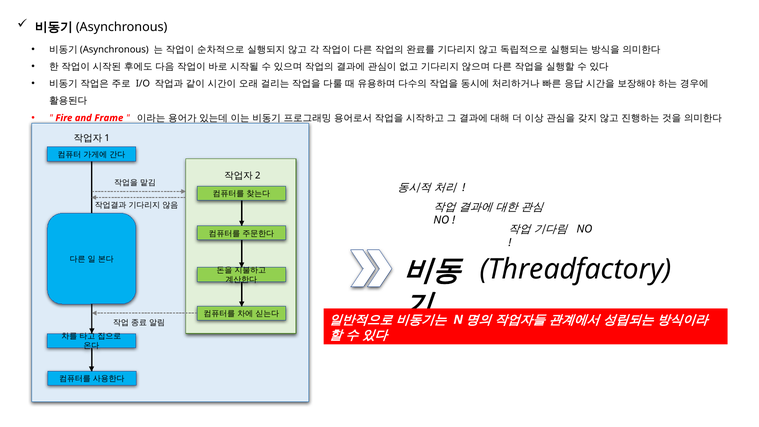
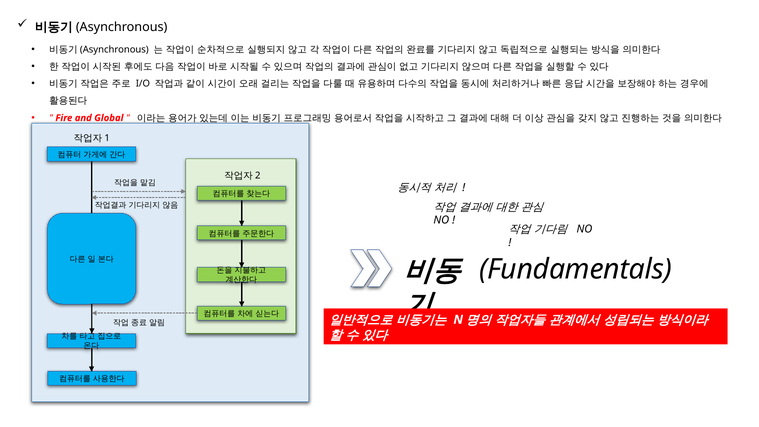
Frame: Frame -> Global
Threadfactory: Threadfactory -> Fundamentals
